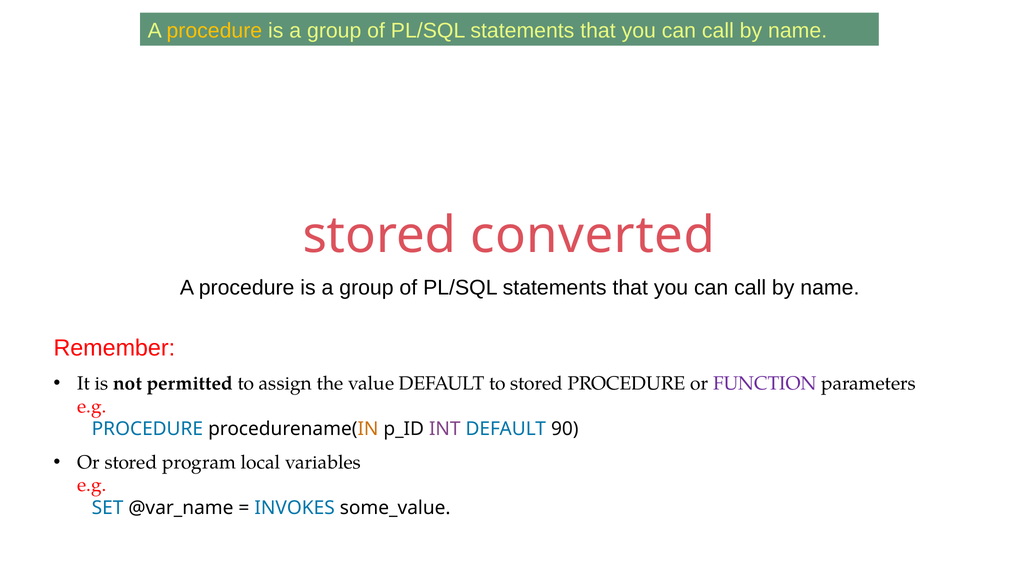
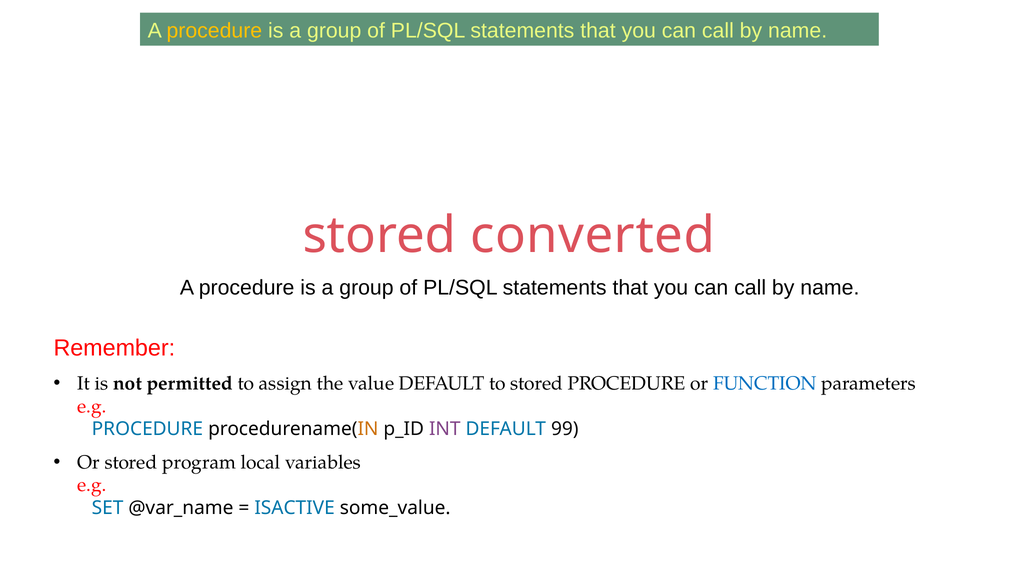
FUNCTION colour: purple -> blue
90: 90 -> 99
INVOKES: INVOKES -> ISACTIVE
